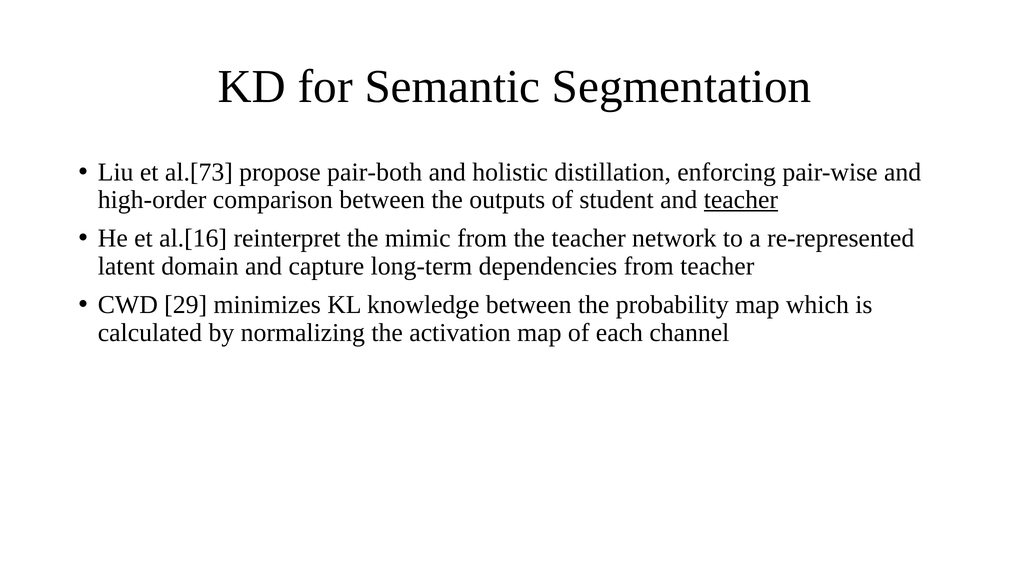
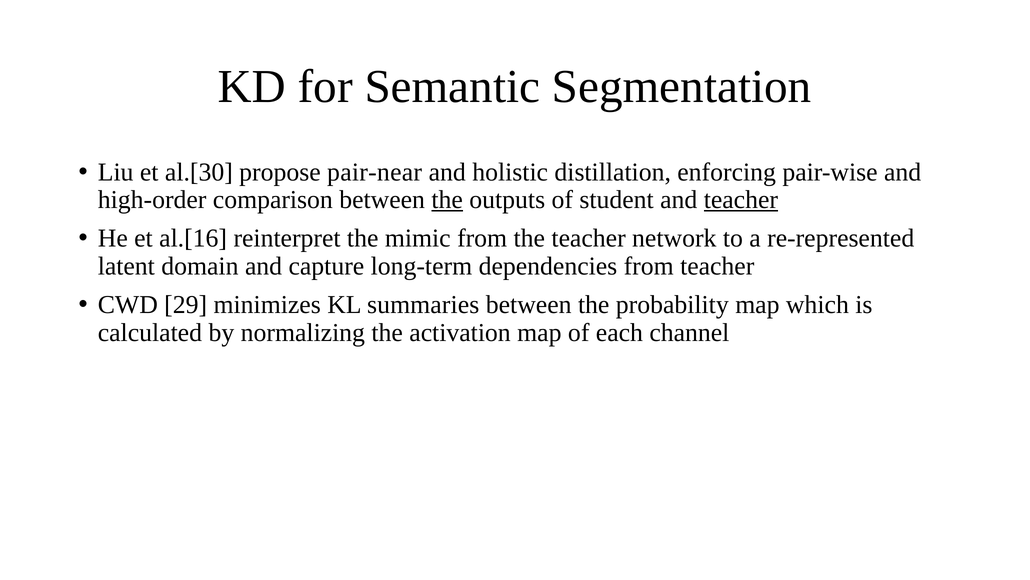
al.[73: al.[73 -> al.[30
pair-both: pair-both -> pair-near
the at (447, 200) underline: none -> present
knowledge: knowledge -> summaries
